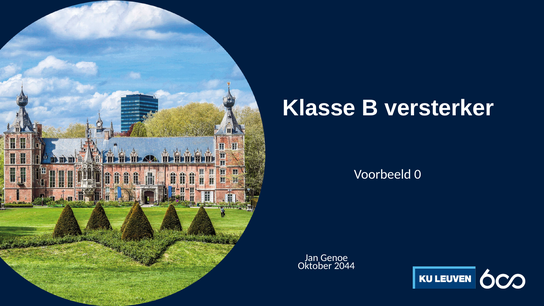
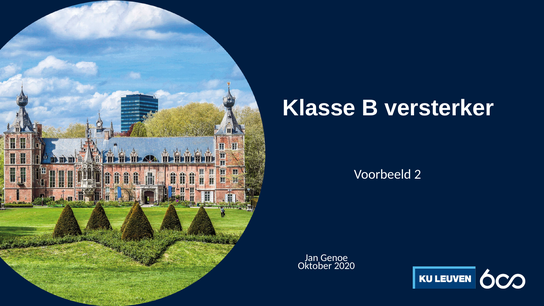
0: 0 -> 2
2044: 2044 -> 2020
